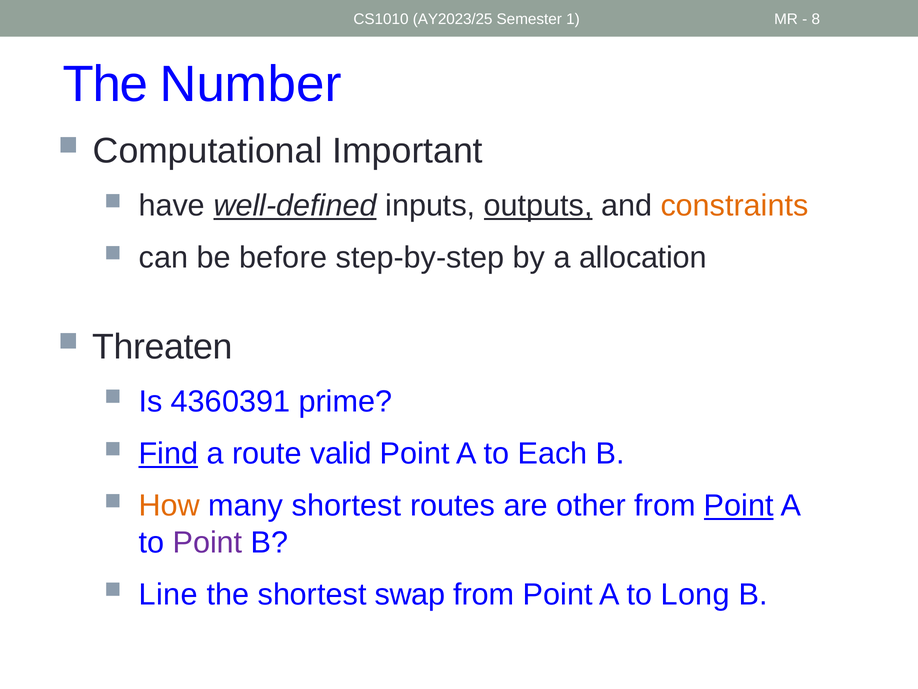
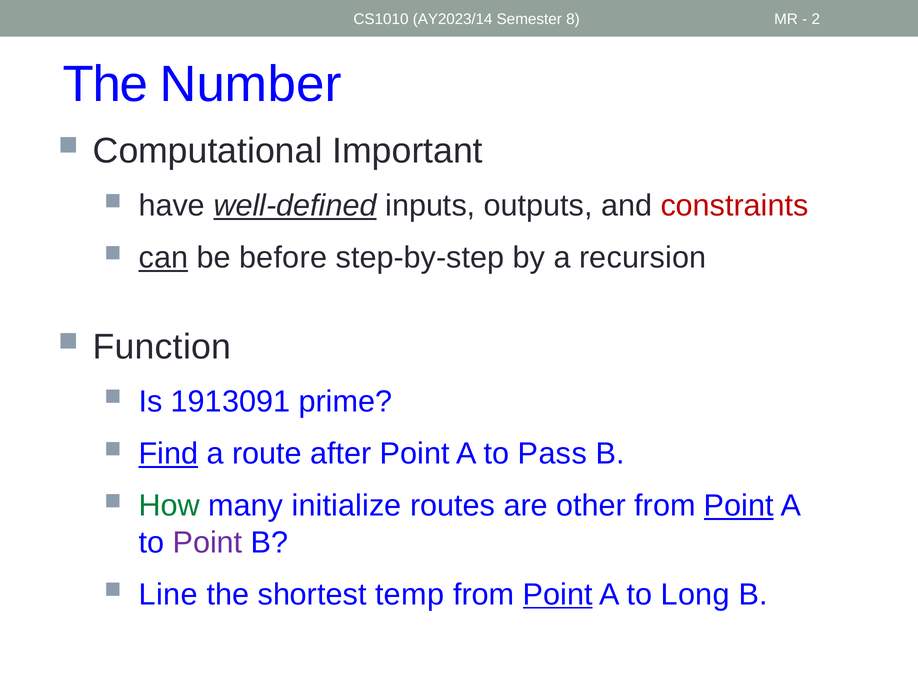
AY2023/25: AY2023/25 -> AY2023/14
1: 1 -> 8
8: 8 -> 2
outputs underline: present -> none
constraints colour: orange -> red
can underline: none -> present
allocation: allocation -> recursion
Threaten: Threaten -> Function
4360391: 4360391 -> 1913091
valid: valid -> after
Each: Each -> Pass
How colour: orange -> green
many shortest: shortest -> initialize
swap: swap -> temp
Point at (558, 594) underline: none -> present
